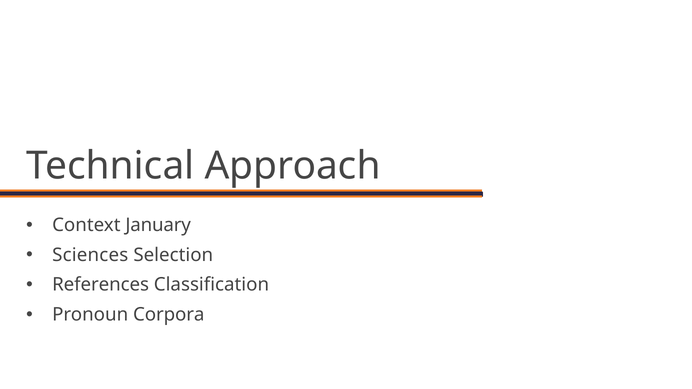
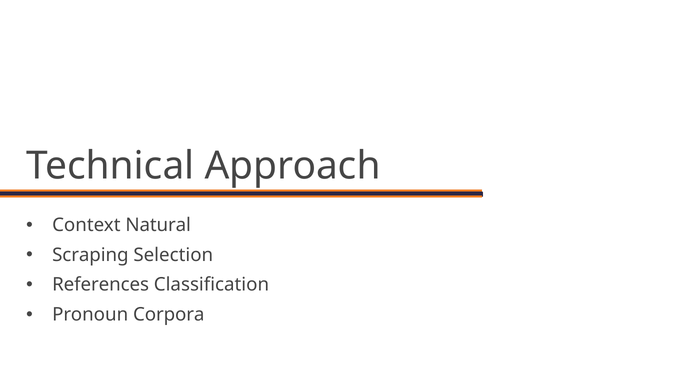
January: January -> Natural
Sciences: Sciences -> Scraping
